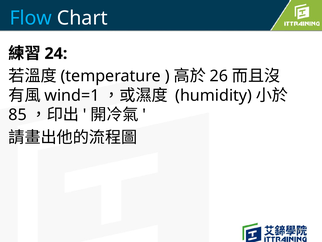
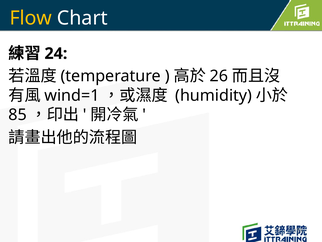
Flow colour: light blue -> yellow
